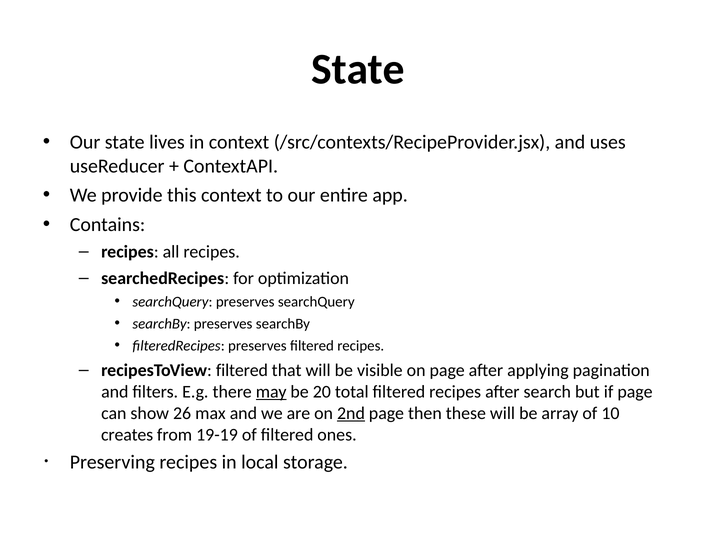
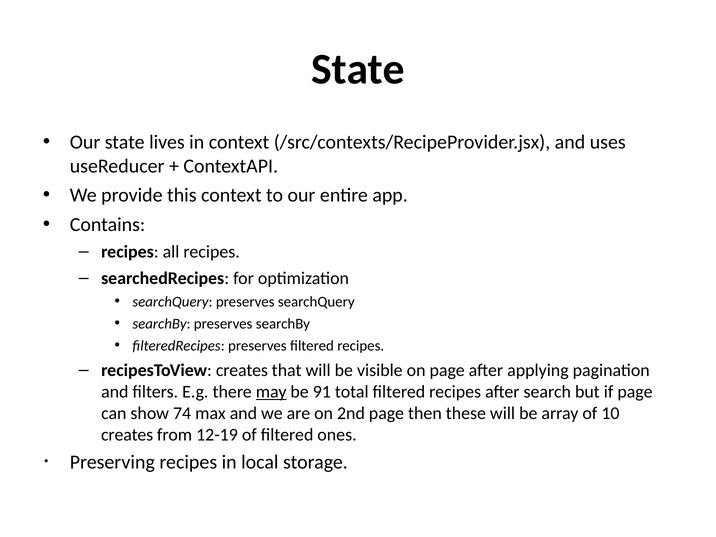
recipesToView filtered: filtered -> creates
20: 20 -> 91
26: 26 -> 74
2nd underline: present -> none
19-19: 19-19 -> 12-19
